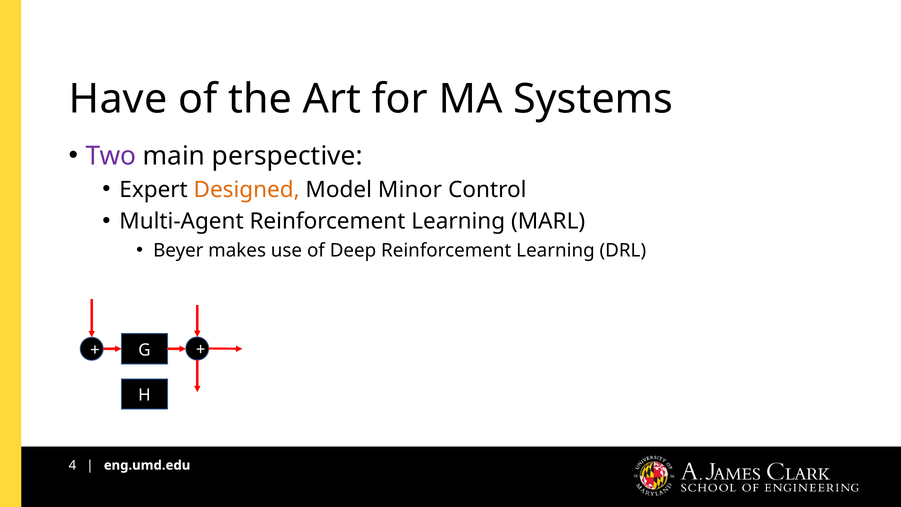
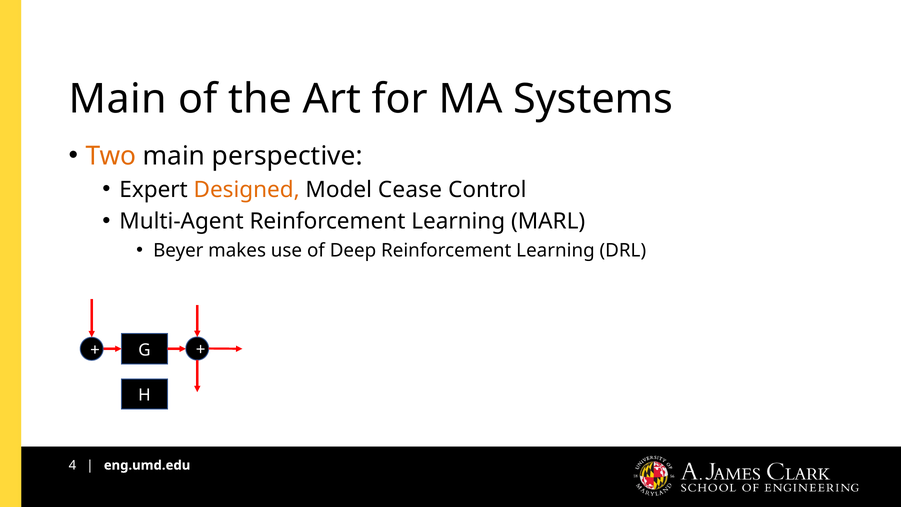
Have at (118, 99): Have -> Main
Two colour: purple -> orange
Minor: Minor -> Cease
